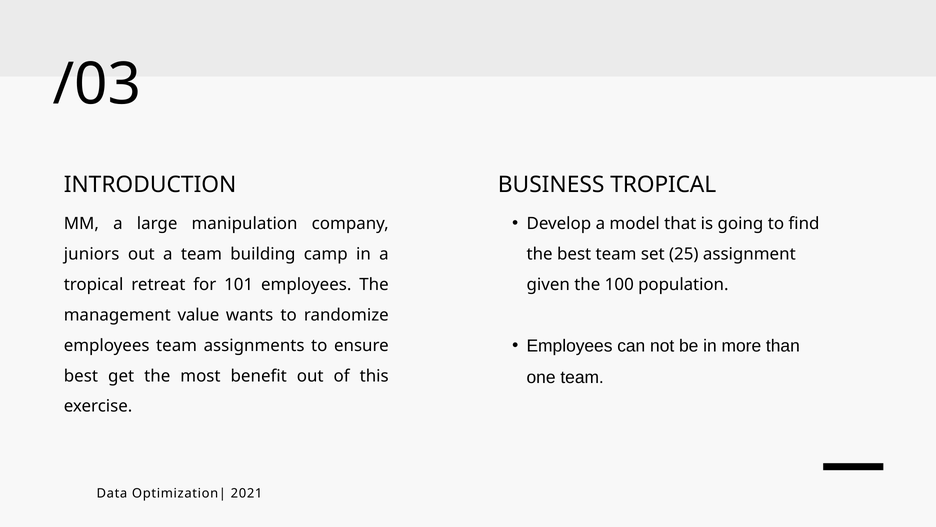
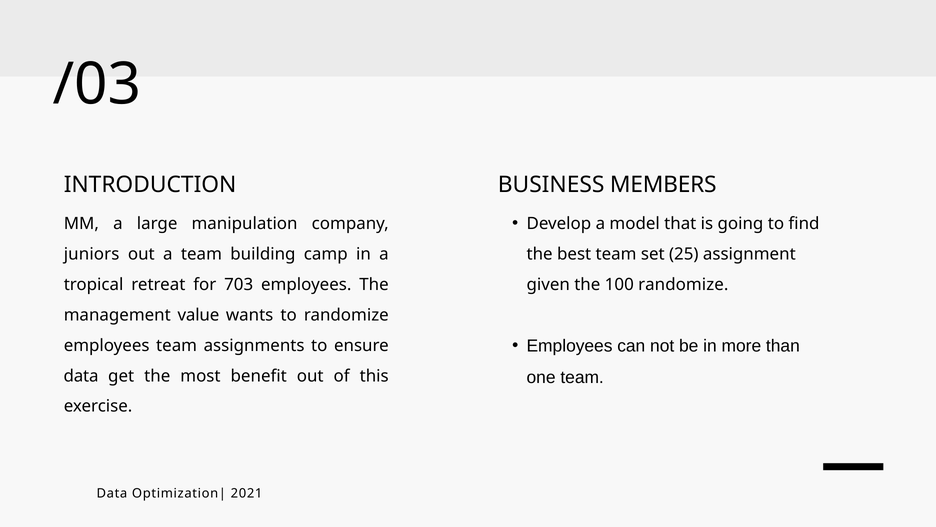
BUSINESS TROPICAL: TROPICAL -> MEMBERS
101: 101 -> 703
100 population: population -> randomize
best at (81, 376): best -> data
